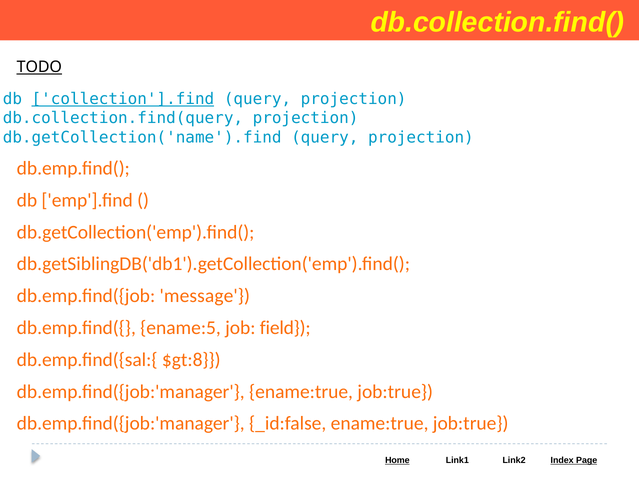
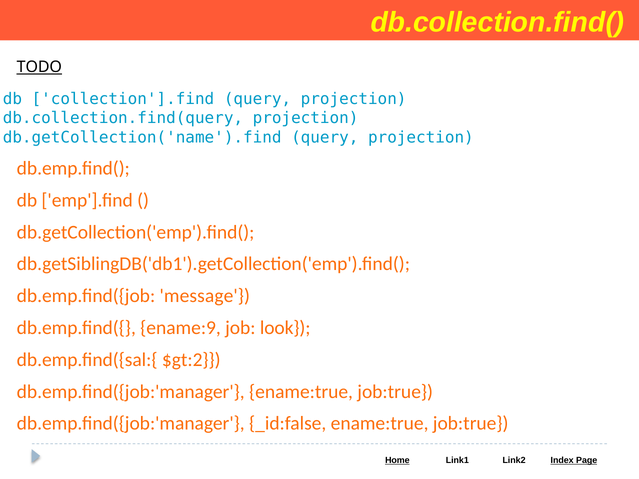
collection'].find underline: present -> none
ename:5: ename:5 -> ename:9
field: field -> look
$gt:8: $gt:8 -> $gt:2
